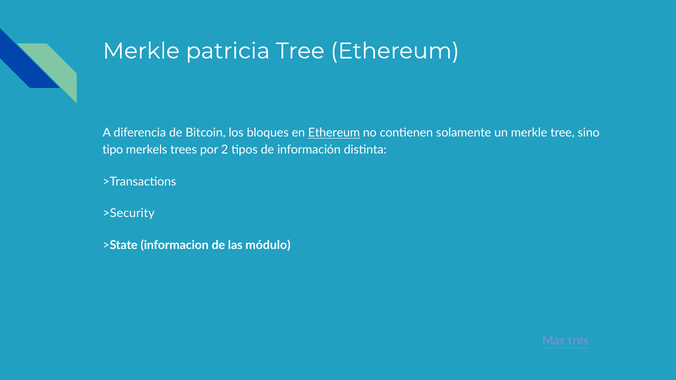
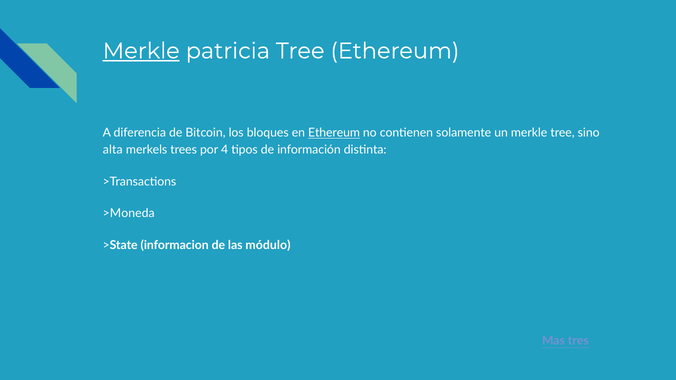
Merkle at (141, 51) underline: none -> present
tipo: tipo -> alta
2: 2 -> 4
>Security: >Security -> >Moneda
